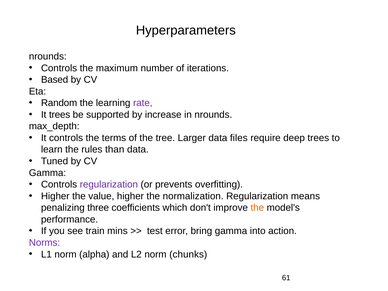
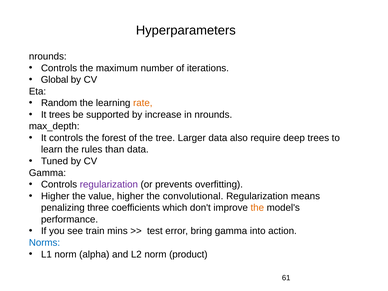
Based: Based -> Global
rate colour: purple -> orange
terms: terms -> forest
files: files -> also
normalization: normalization -> convolutional
Norms colour: purple -> blue
chunks: chunks -> product
